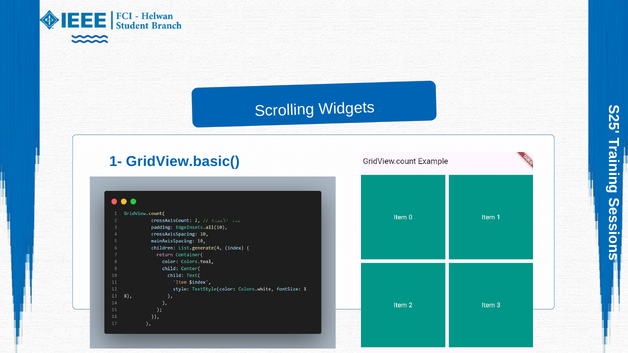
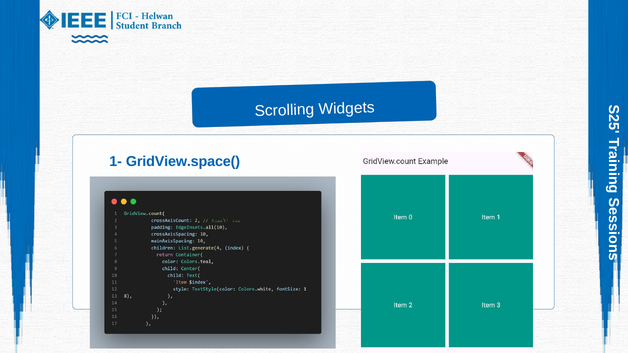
GridView.basic(: GridView.basic( -> GridView.space(
